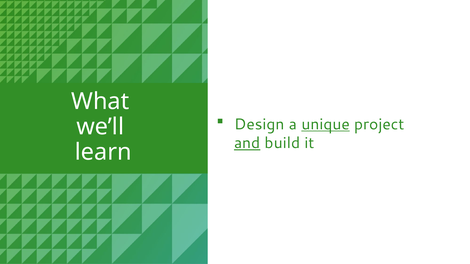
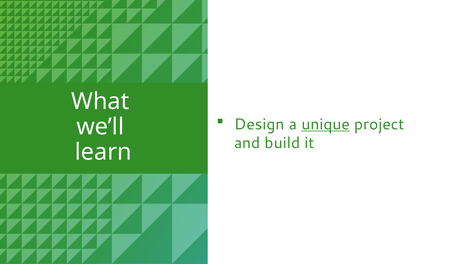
and underline: present -> none
